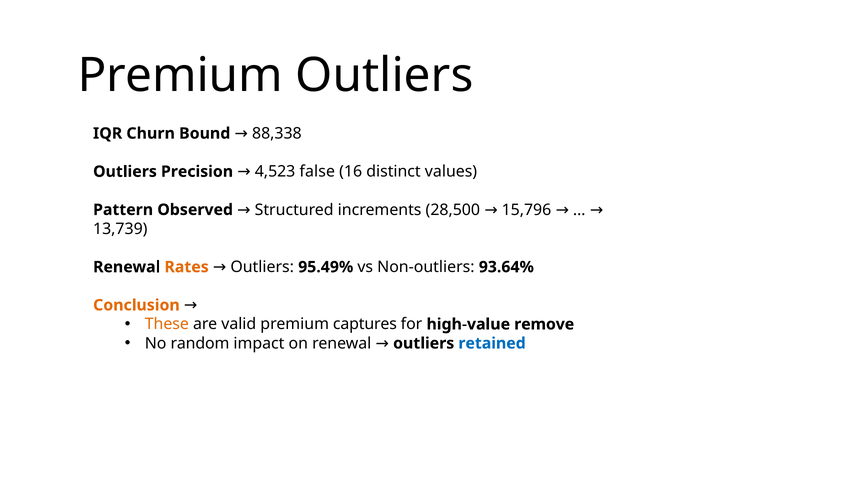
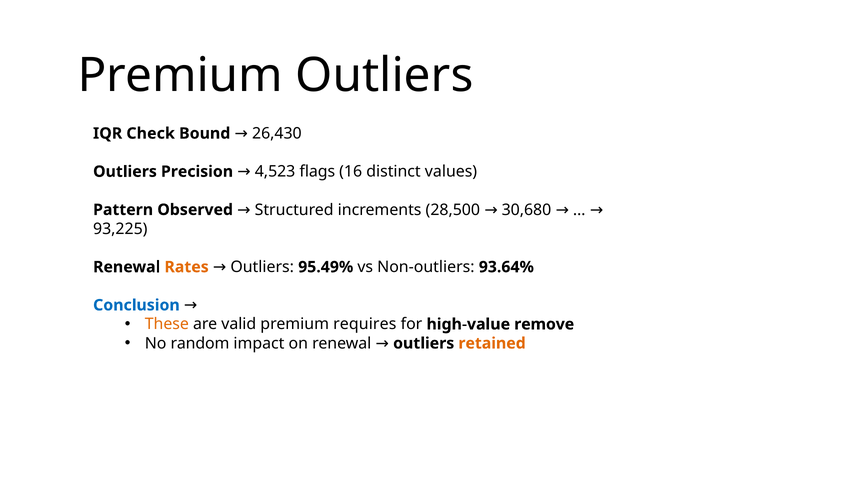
Churn: Churn -> Check
88,338: 88,338 -> 26,430
false: false -> flags
15,796: 15,796 -> 30,680
13,739: 13,739 -> 93,225
Conclusion colour: orange -> blue
captures: captures -> requires
retained colour: blue -> orange
